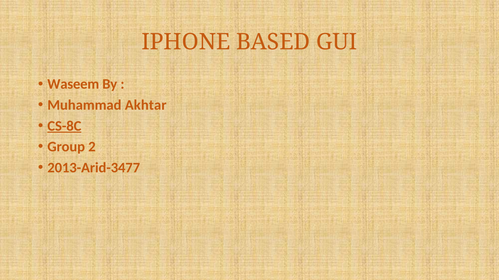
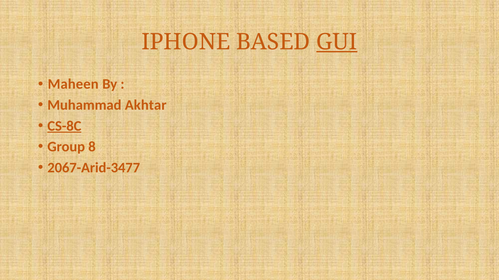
GUI underline: none -> present
Waseem: Waseem -> Maheen
2: 2 -> 8
2013-Arid-3477: 2013-Arid-3477 -> 2067-Arid-3477
